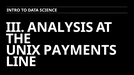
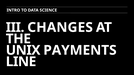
ANALYSIS: ANALYSIS -> CHANGES
